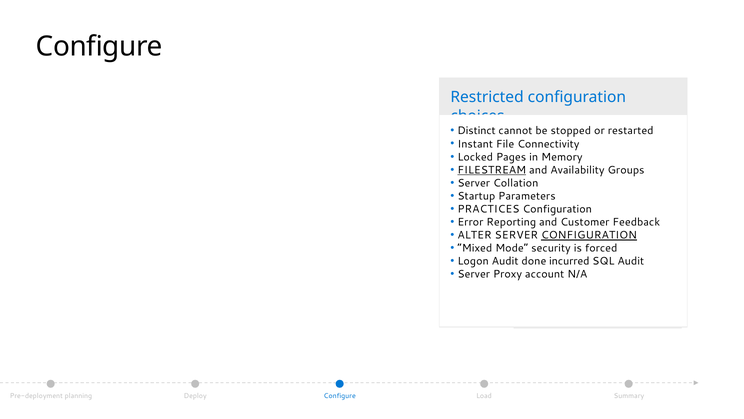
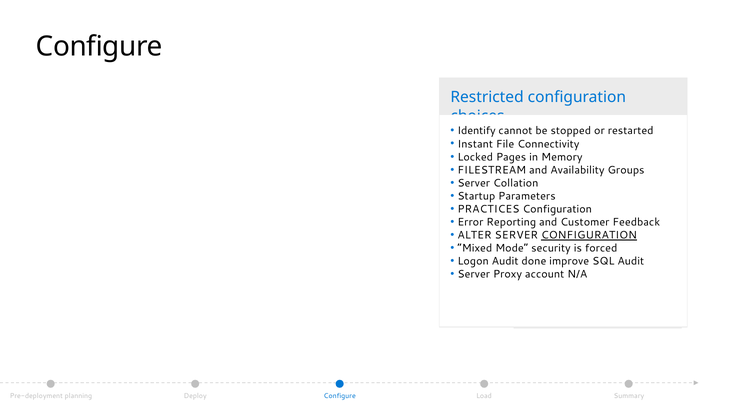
Distinct: Distinct -> Identify
FILESTREAM underline: present -> none
incurred: incurred -> improve
